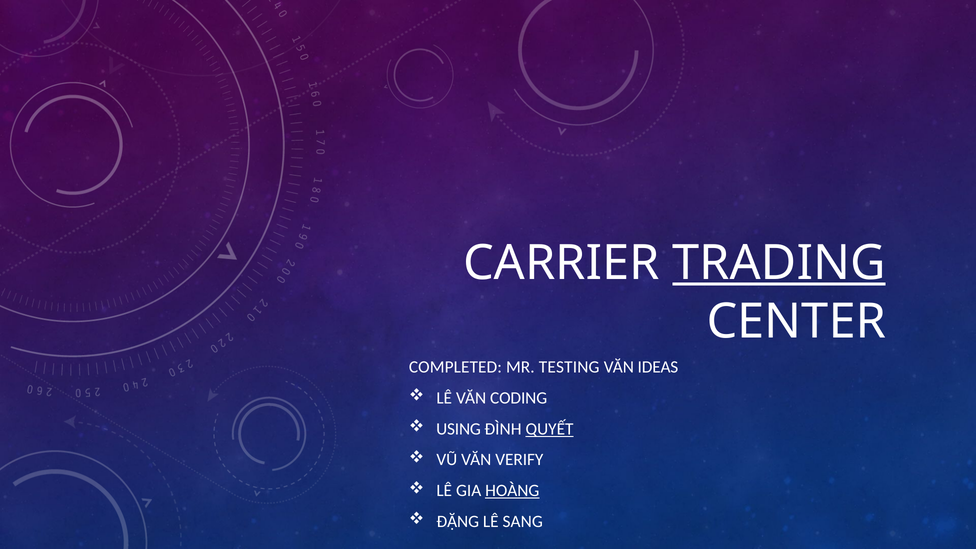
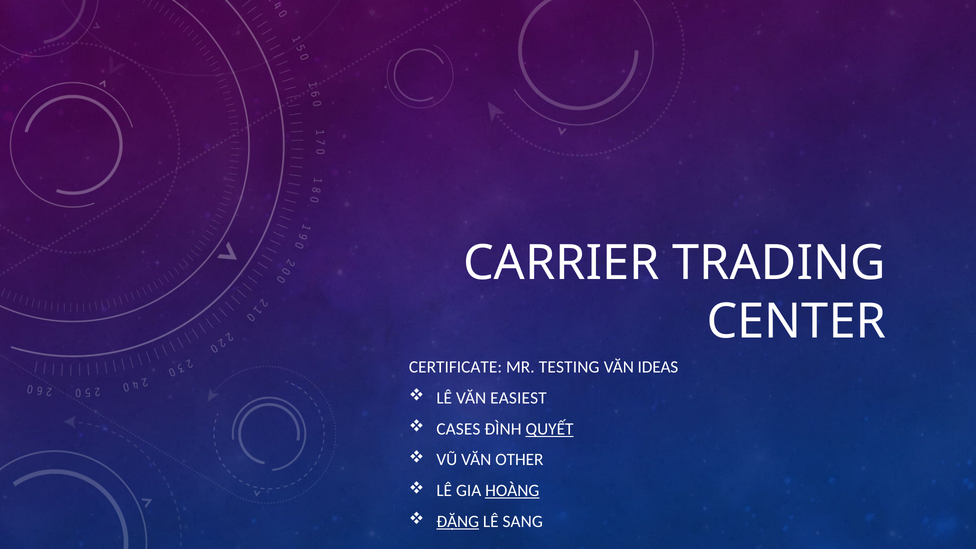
TRADING underline: present -> none
COMPLETED: COMPLETED -> CERTIFICATE
CODING: CODING -> EASIEST
USING: USING -> CASES
VERIFY: VERIFY -> OTHER
ĐẶNG underline: none -> present
